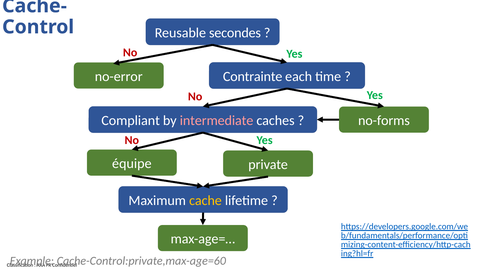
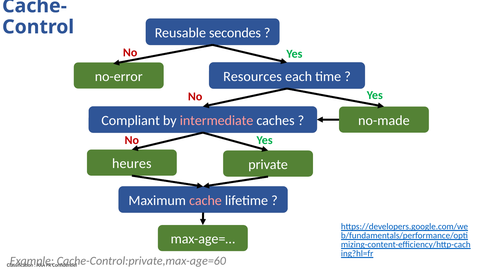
Contrainte: Contrainte -> Resources
no-forms: no-forms -> no-made
équipe: équipe -> heures
cache colour: yellow -> pink
